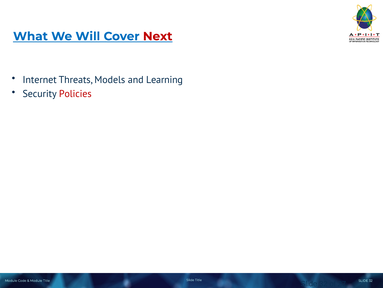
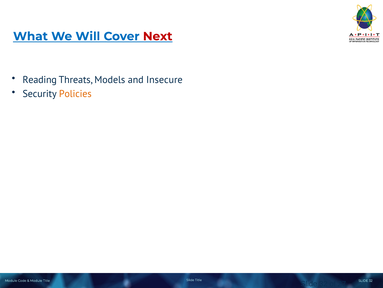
Internet: Internet -> Reading
Learning: Learning -> Insecure
Policies colour: red -> orange
